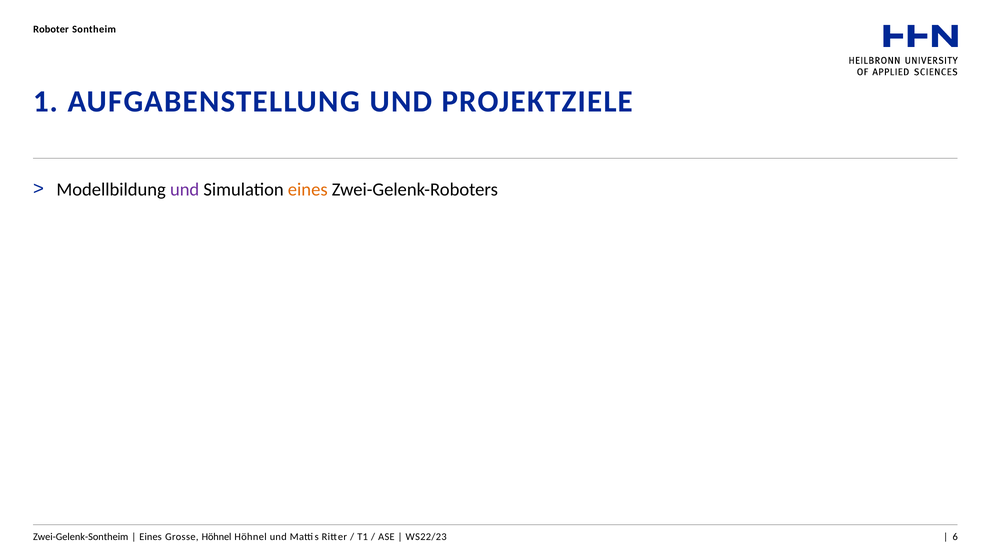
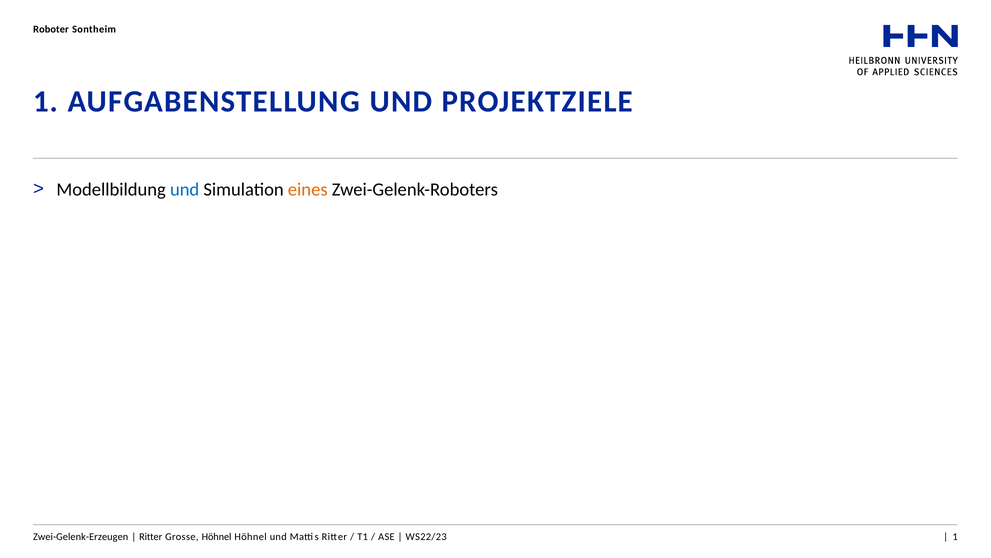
und at (185, 189) colour: purple -> blue
Zwei-Gelenk-Sontheim: Zwei-Gelenk-Sontheim -> Zwei-Gelenk-Erzeugen
Eines at (151, 536): Eines -> Ritter
6 at (955, 536): 6 -> 1
